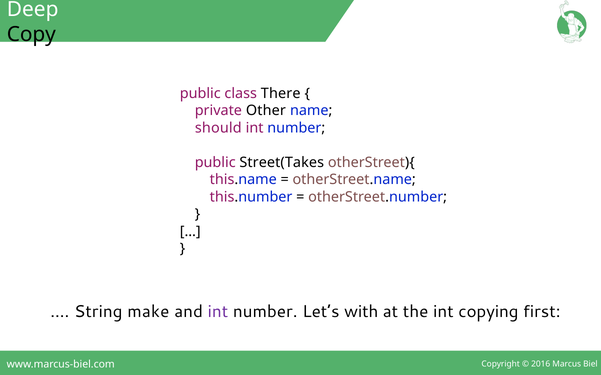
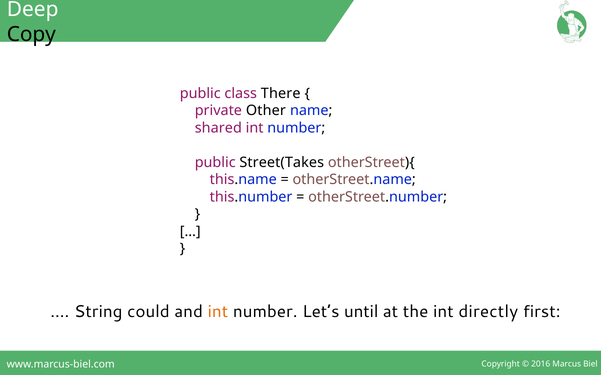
should: should -> shared
make: make -> could
int at (218, 312) colour: purple -> orange
with: with -> until
copying: copying -> directly
